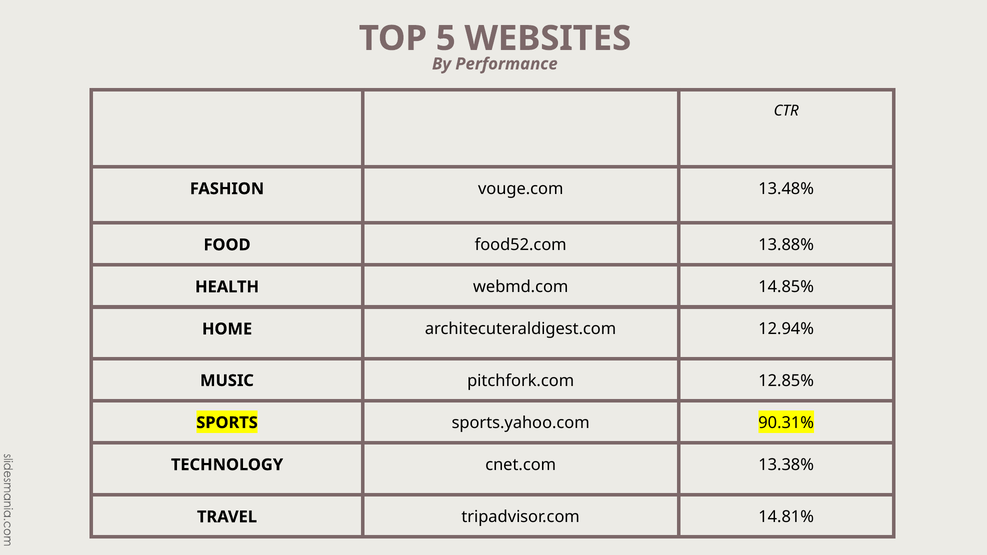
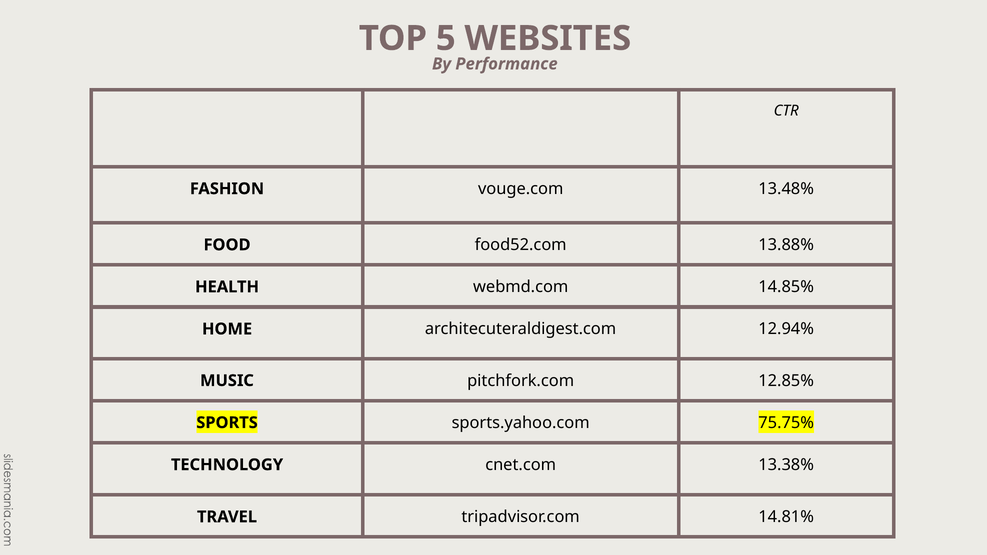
90.31%: 90.31% -> 75.75%
